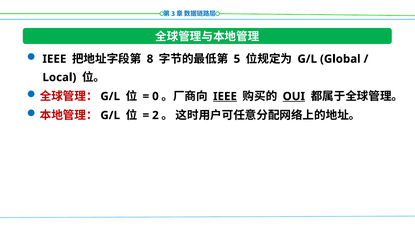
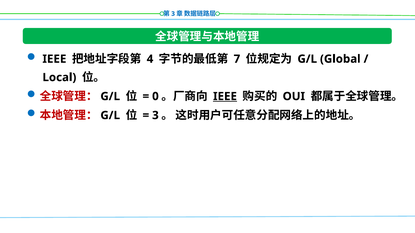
8: 8 -> 4
5: 5 -> 7
OUI underline: present -> none
2 at (155, 116): 2 -> 3
